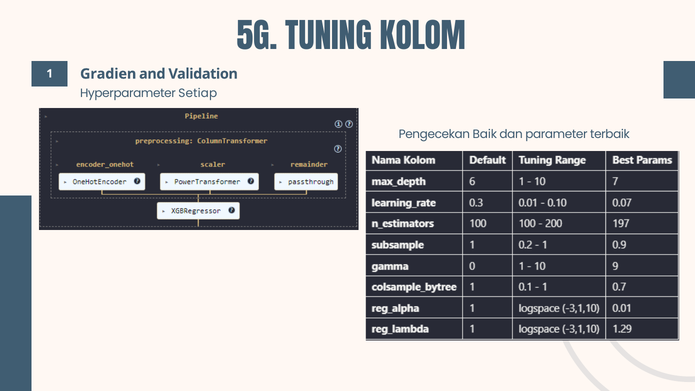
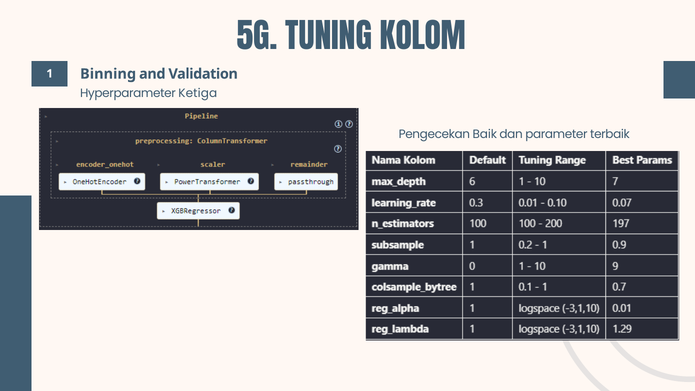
Gradien: Gradien -> Binning
Setiap: Setiap -> Ketiga
